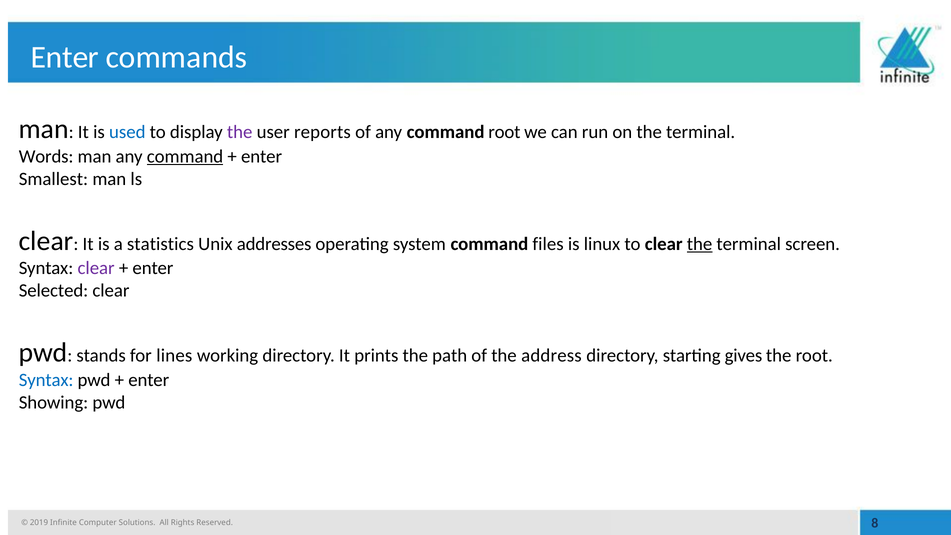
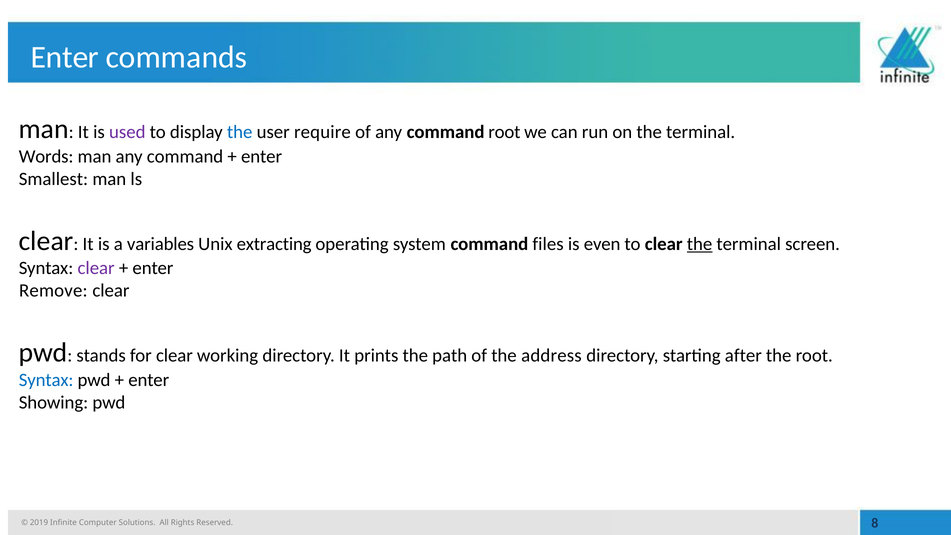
used colour: blue -> purple
the at (240, 132) colour: purple -> blue
reports: reports -> require
command at (185, 156) underline: present -> none
statistics: statistics -> variables
addresses: addresses -> extracting
linux: linux -> even
Selected: Selected -> Remove
for lines: lines -> clear
gives: gives -> after
